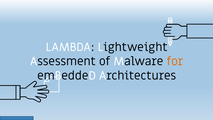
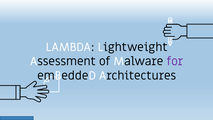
for colour: orange -> purple
